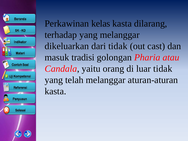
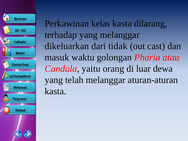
tradisi: tradisi -> waktu
luar tidak: tidak -> dewa
